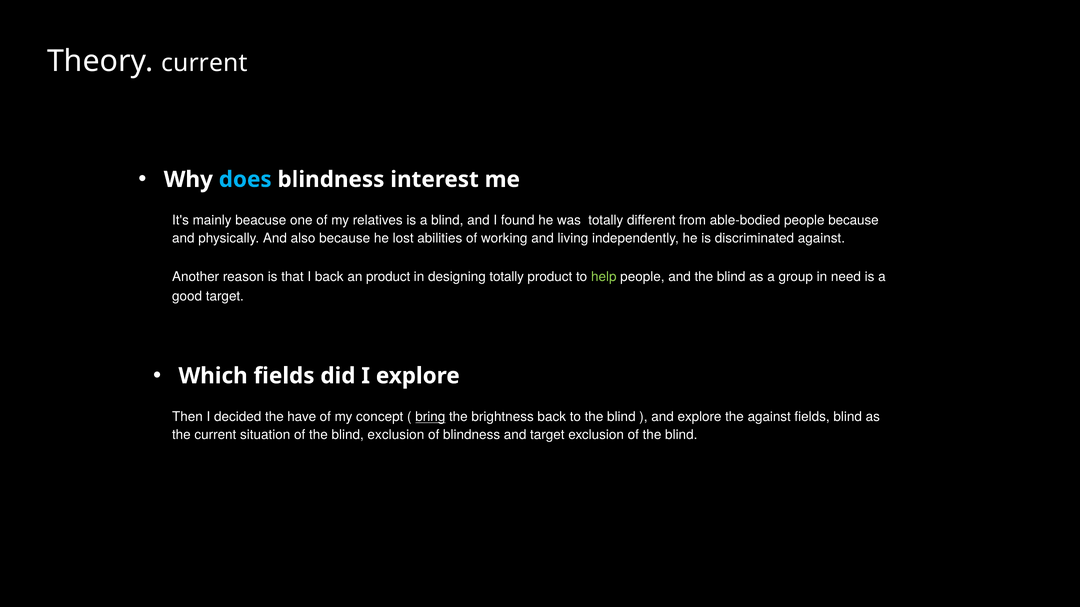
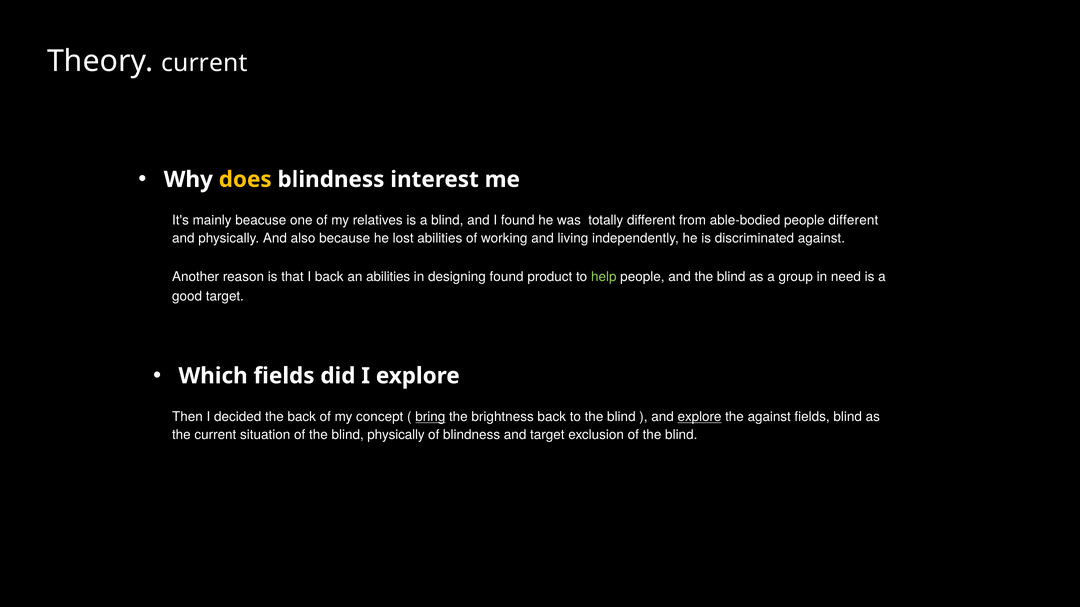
does colour: light blue -> yellow
people because: because -> different
an product: product -> abilities
designing totally: totally -> found
the have: have -> back
explore at (700, 417) underline: none -> present
blind exclusion: exclusion -> physically
